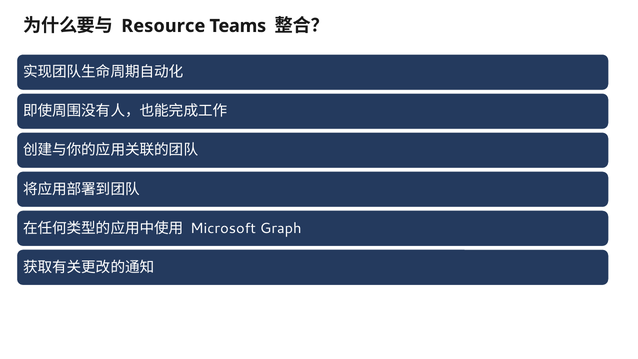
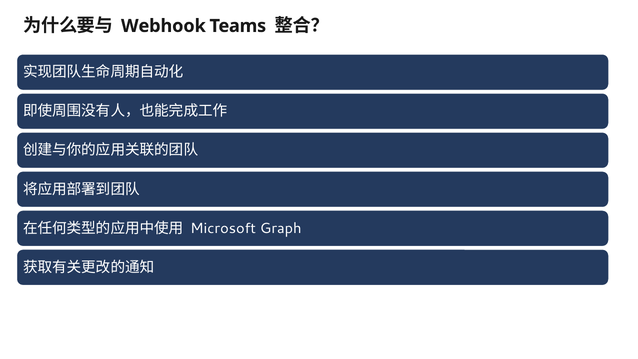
Resource: Resource -> Webhook
